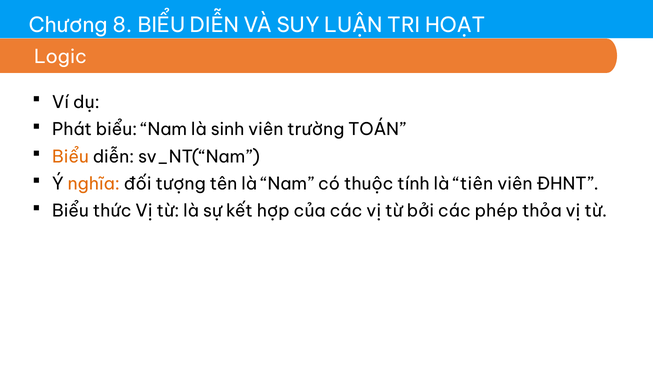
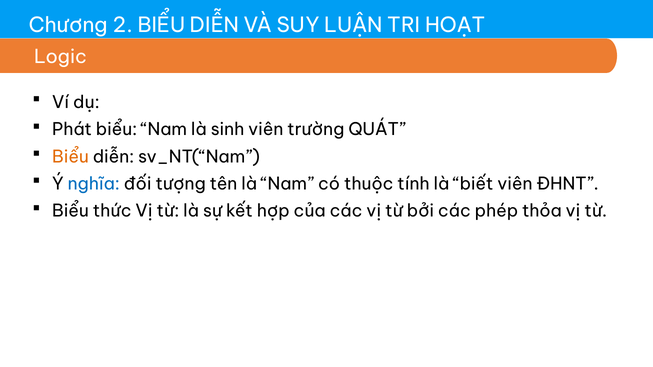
8: 8 -> 2
TOÁN: TOÁN -> QUÁT
nghĩa colour: orange -> blue
tiên: tiên -> biết
